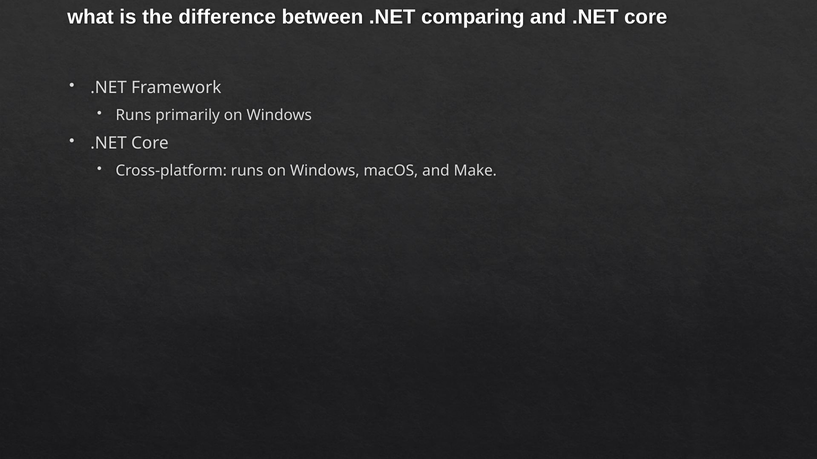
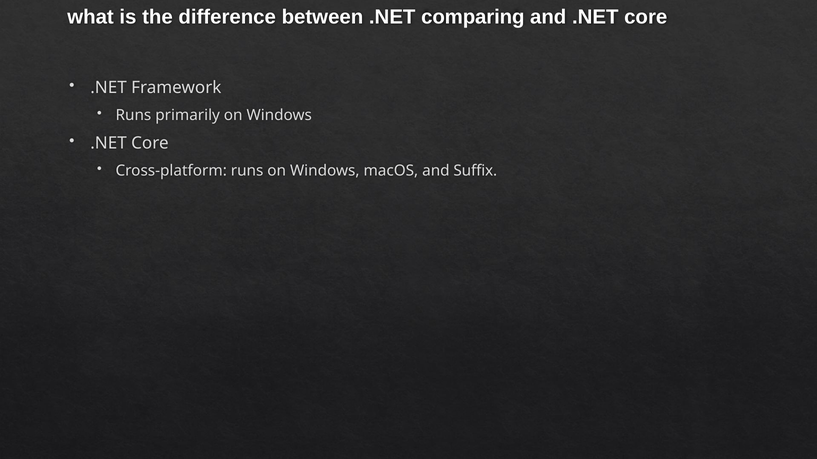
Make: Make -> Suffix
